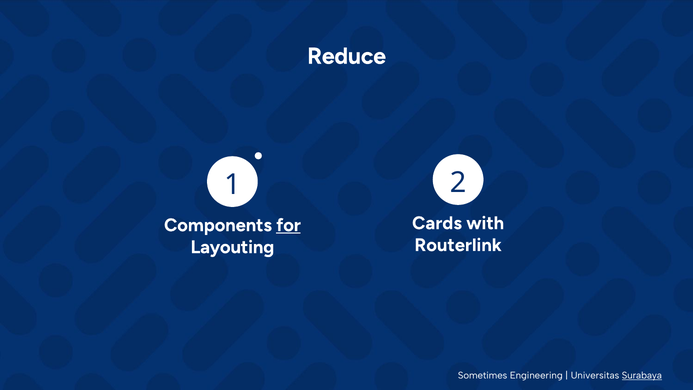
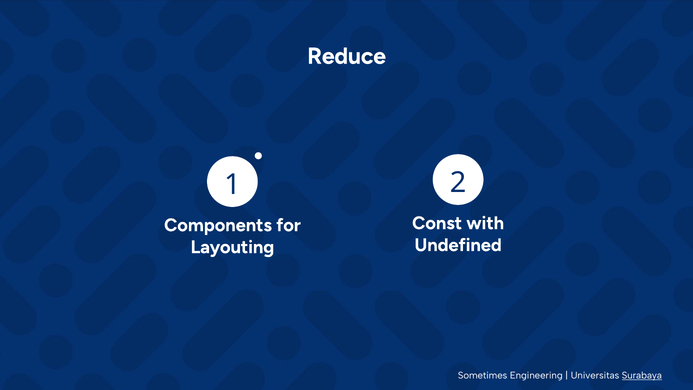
Cards: Cards -> Const
for underline: present -> none
Routerlink: Routerlink -> Undefined
